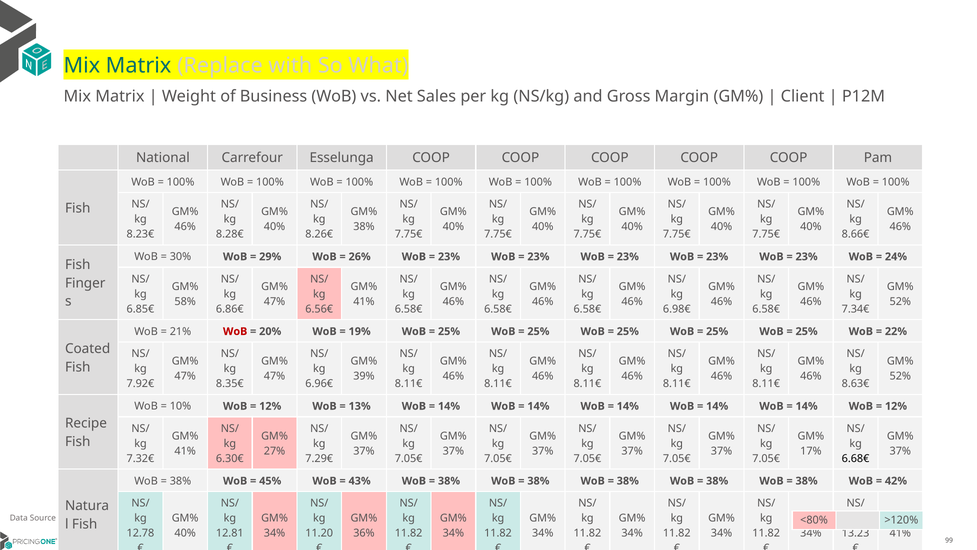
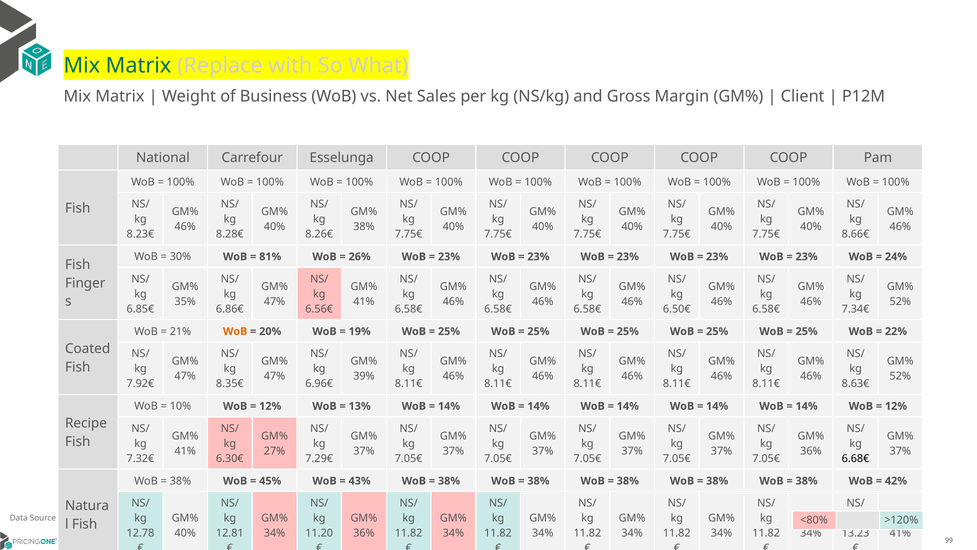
29%: 29% -> 81%
58%: 58% -> 35%
6.98€: 6.98€ -> 6.50€
WoB at (235, 331) colour: red -> orange
17% at (811, 451): 17% -> 36%
